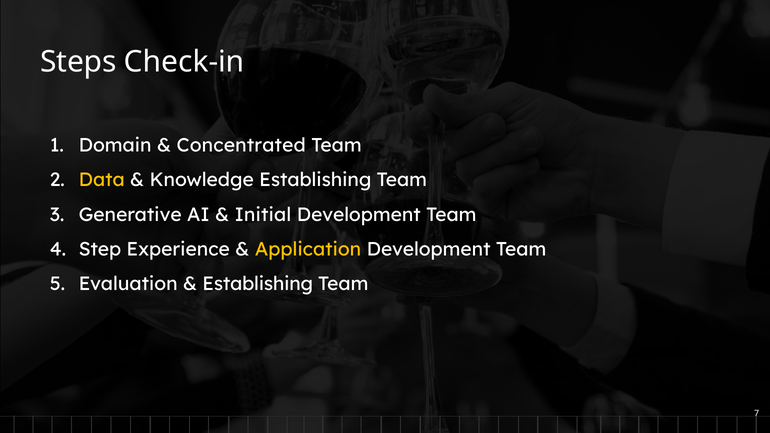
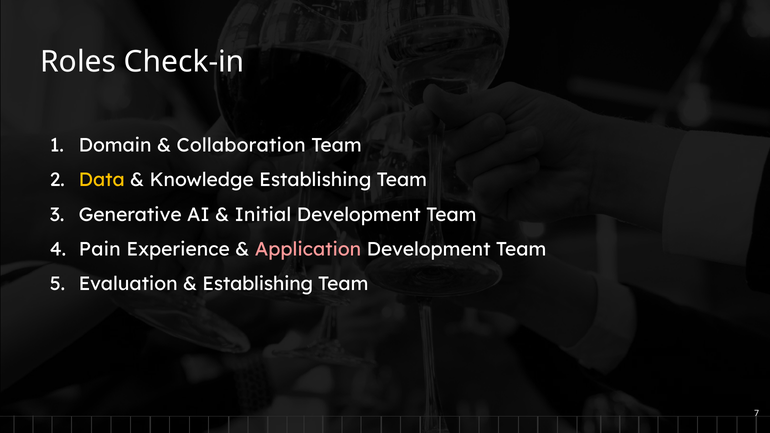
Steps: Steps -> Roles
Concentrated: Concentrated -> Collaboration
Step: Step -> Pain
Application colour: yellow -> pink
